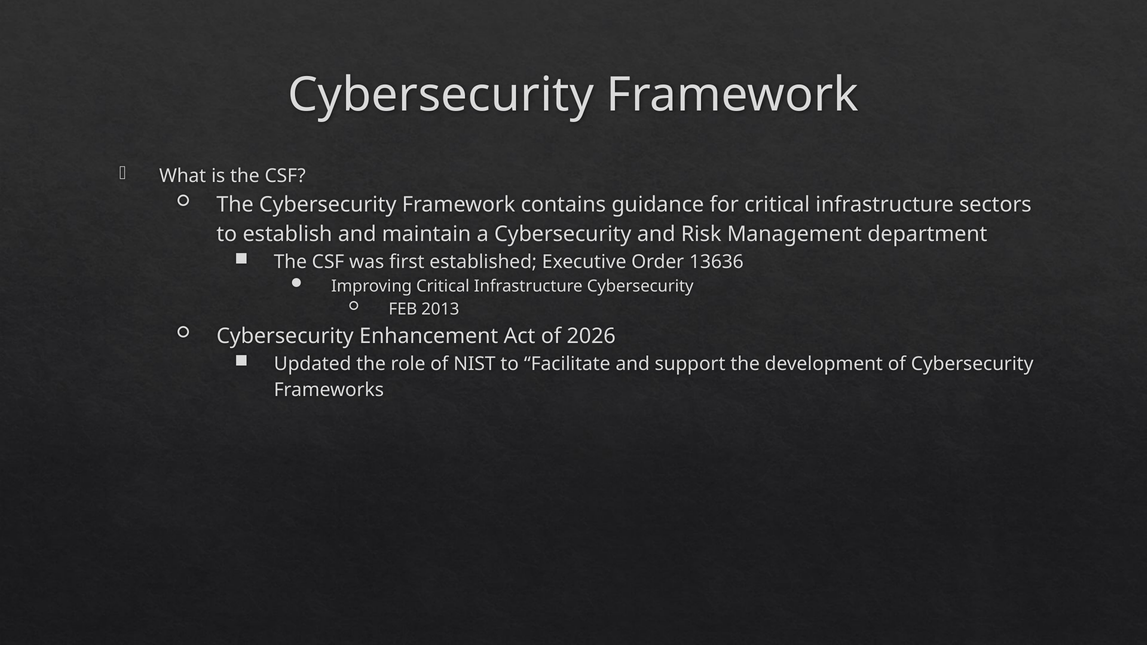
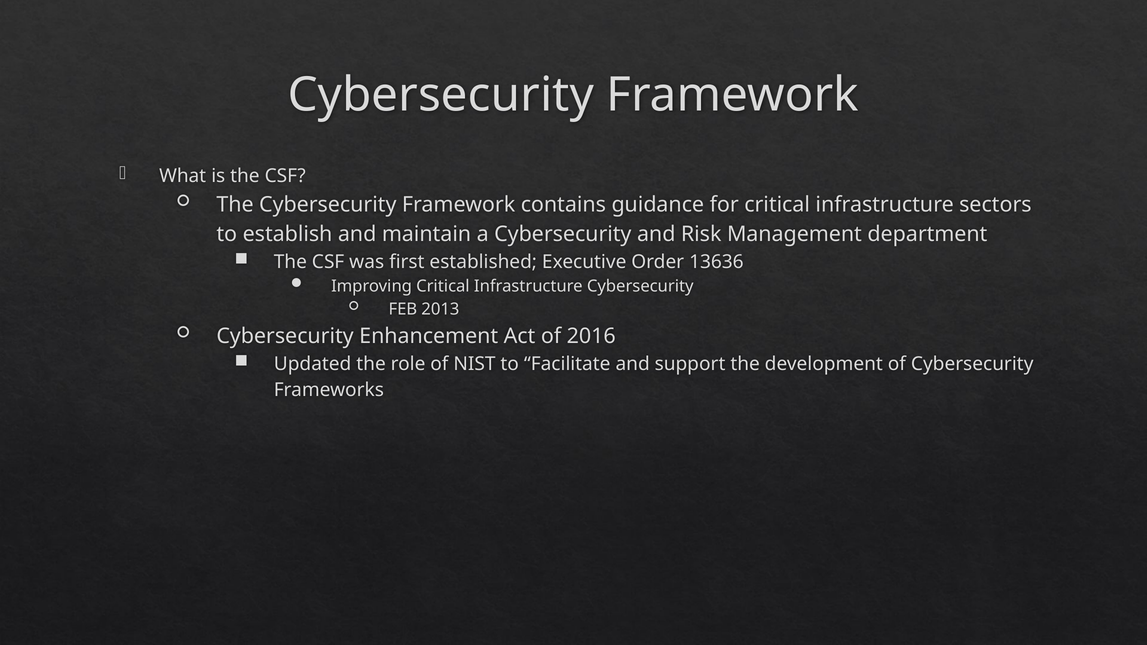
2026: 2026 -> 2016
